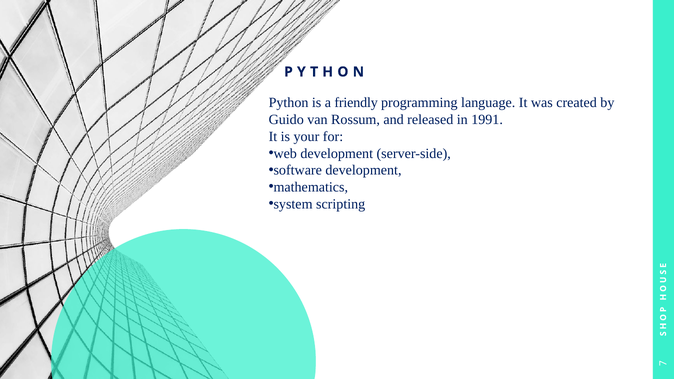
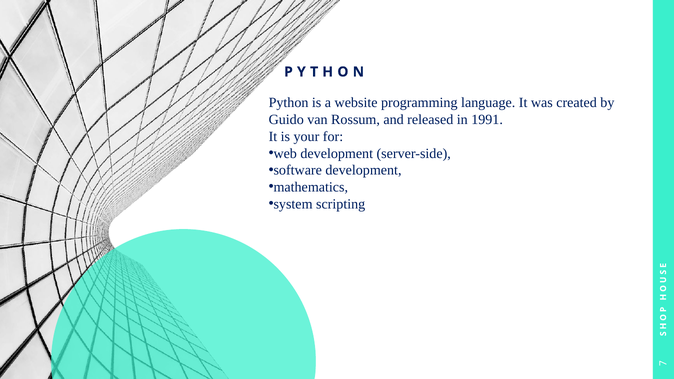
friendly: friendly -> website
